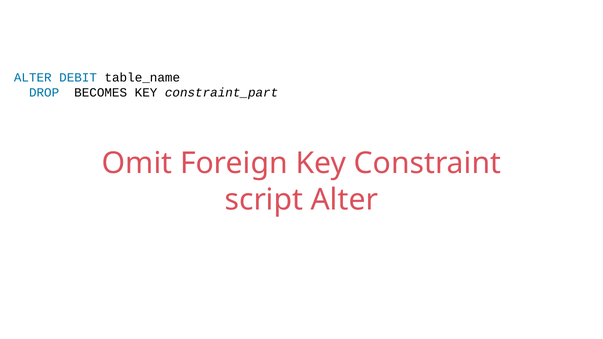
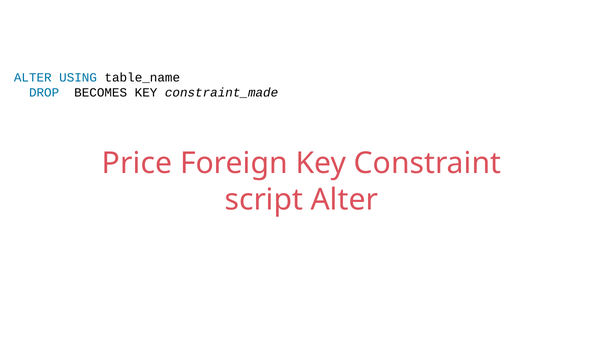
DEBIT: DEBIT -> USING
constraint_part: constraint_part -> constraint_made
Omit: Omit -> Price
